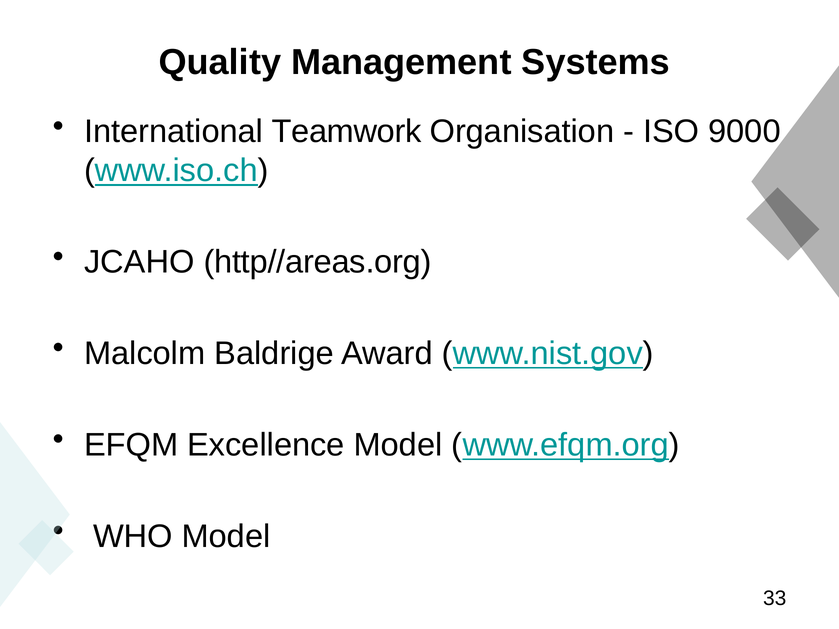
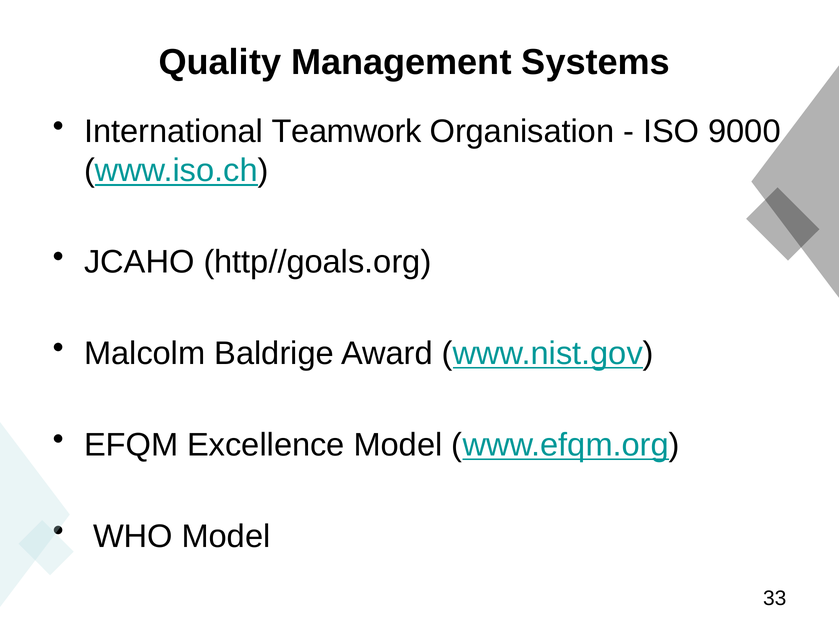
http//areas.org: http//areas.org -> http//goals.org
